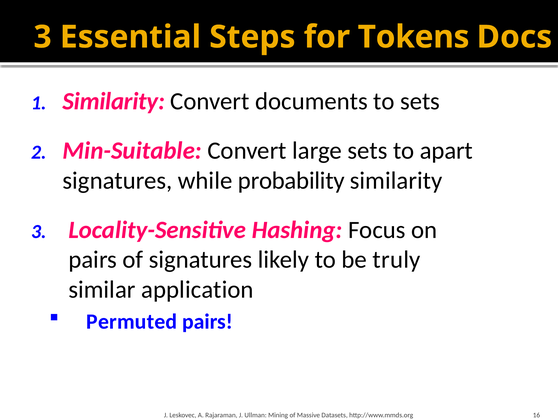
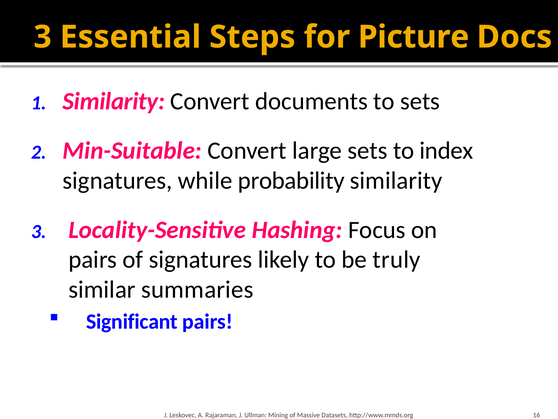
Tokens: Tokens -> Picture
apart: apart -> index
application: application -> summaries
Permuted: Permuted -> Significant
